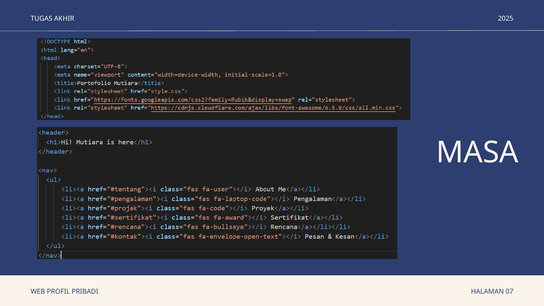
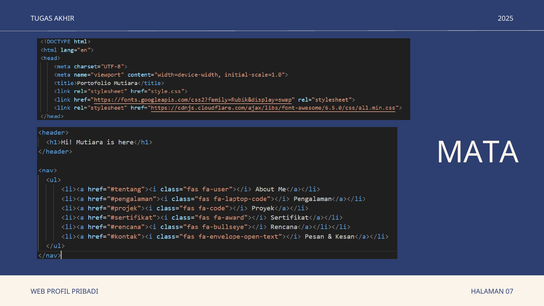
MASA: MASA -> MATA
